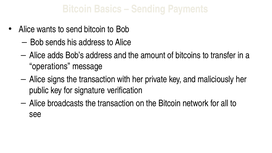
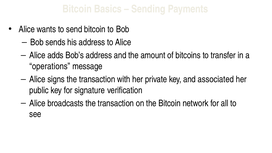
maliciously: maliciously -> associated
